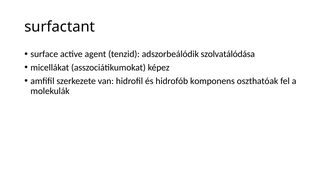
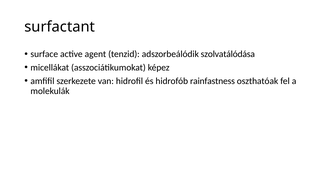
komponens: komponens -> rainfastness
